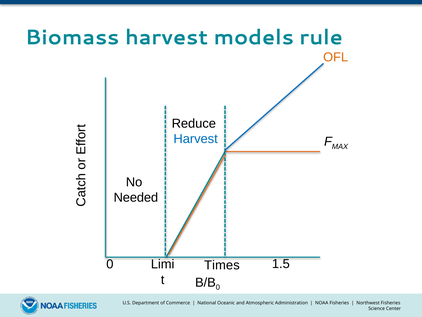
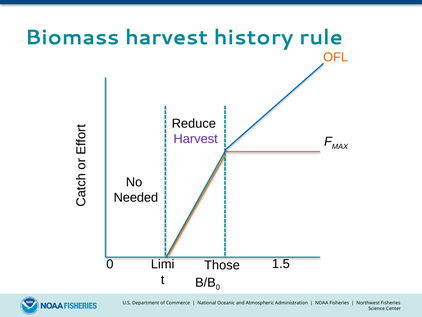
models: models -> history
Harvest at (196, 139) colour: blue -> purple
Times: Times -> Those
